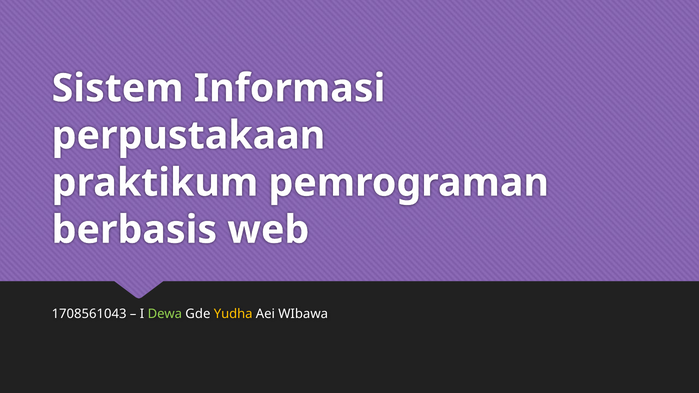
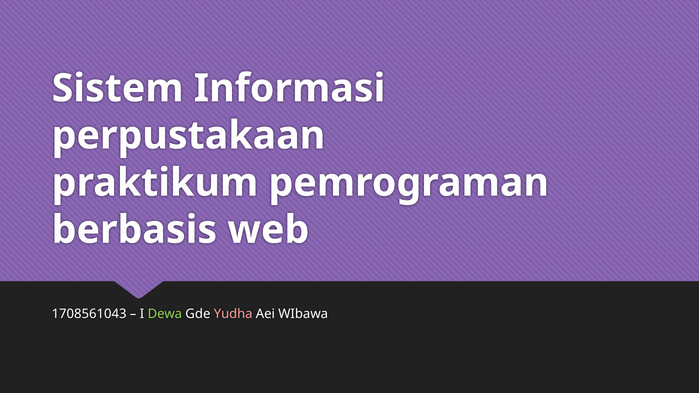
Yudha colour: yellow -> pink
